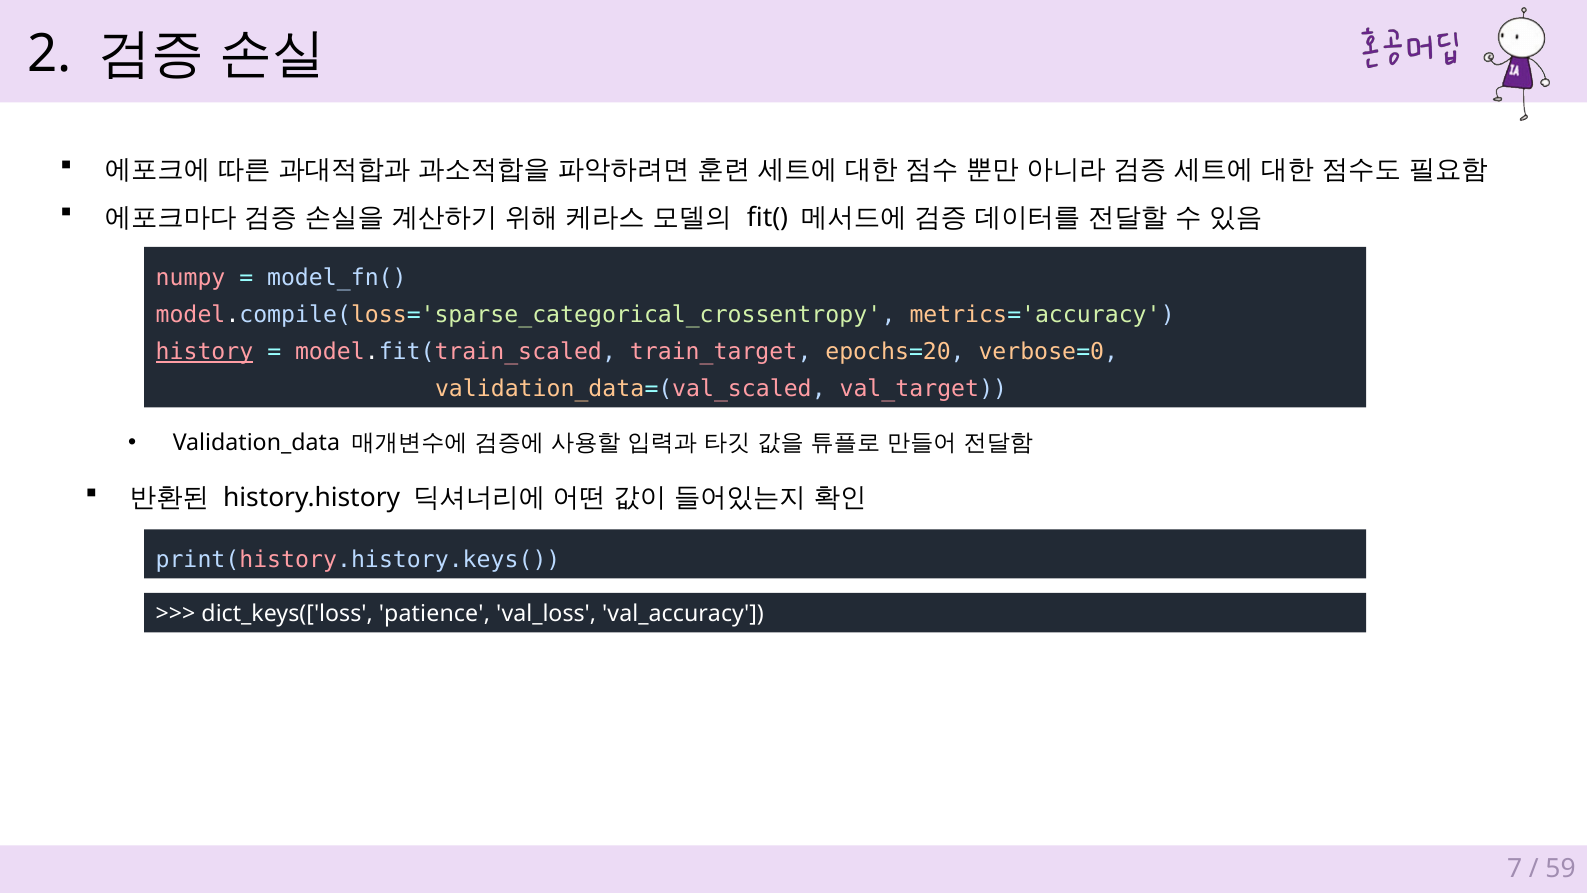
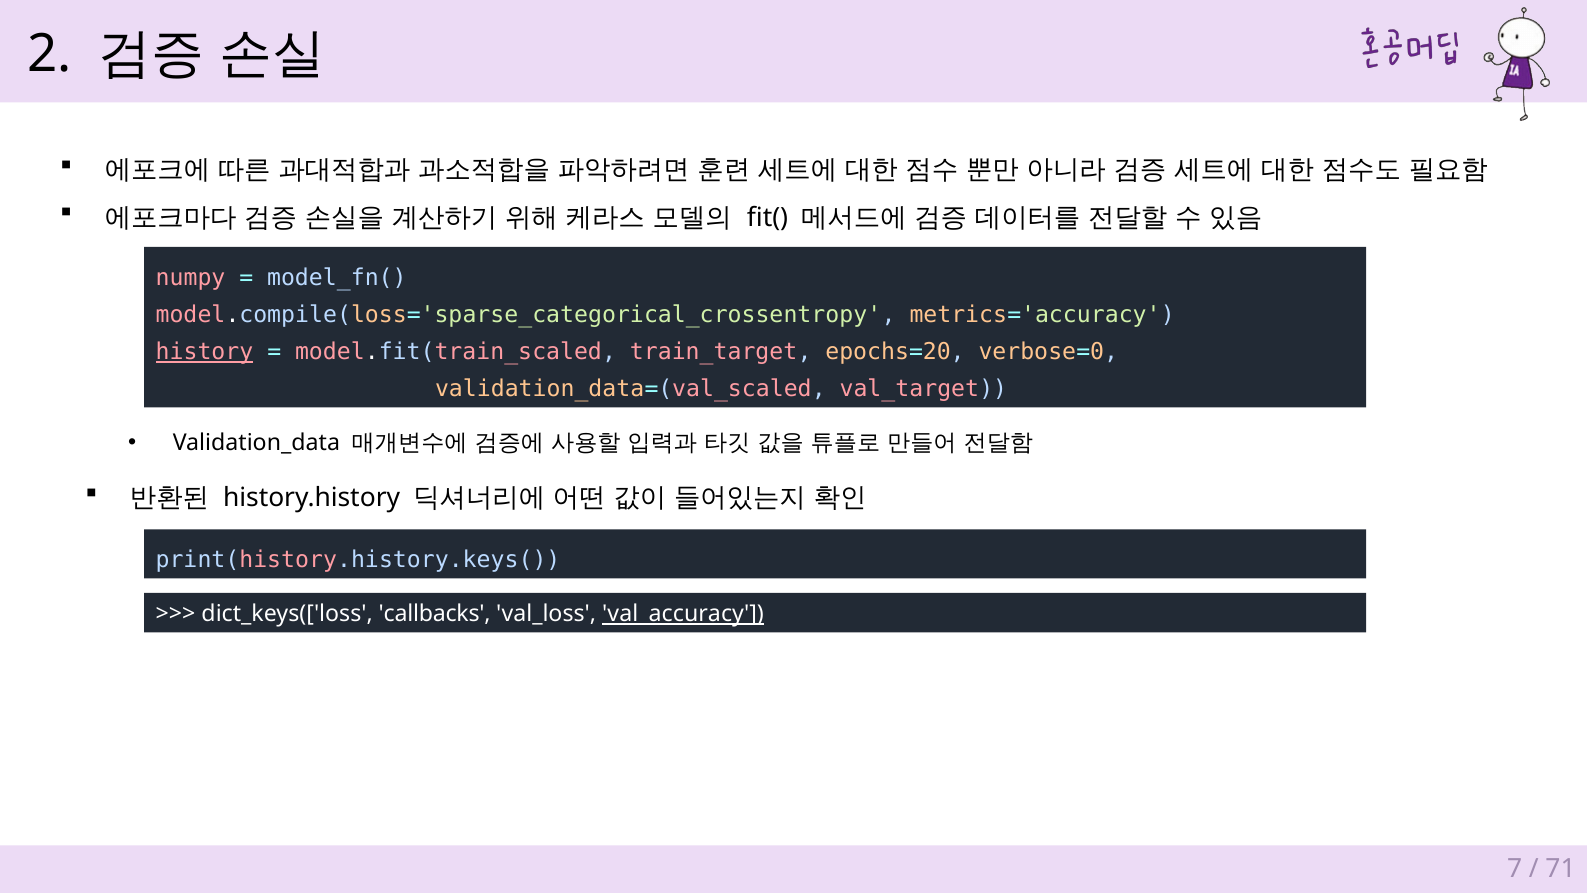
patience: patience -> callbacks
val_accuracy underline: none -> present
59: 59 -> 71
